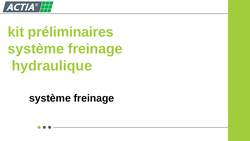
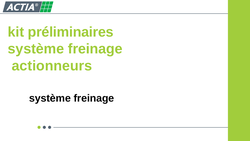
hydraulique: hydraulique -> actionneurs
